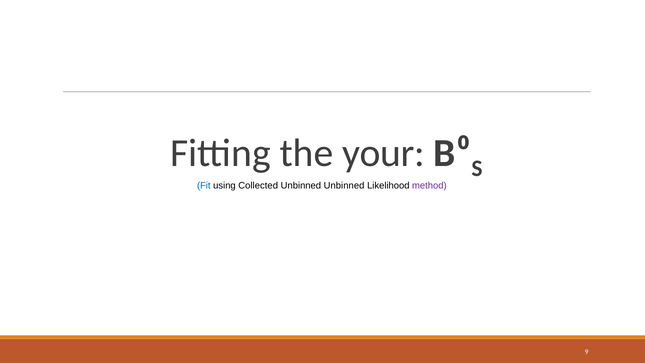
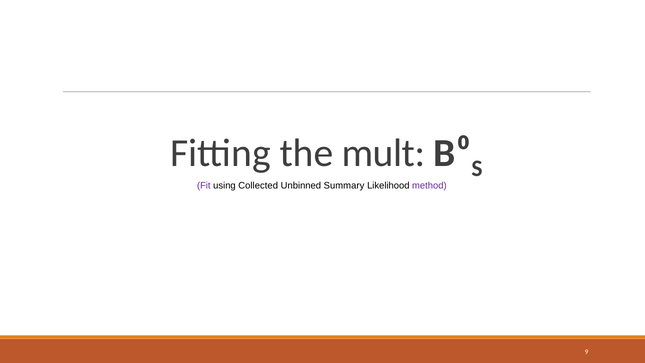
your: your -> mult
Fit colour: blue -> purple
Unbinned Unbinned: Unbinned -> Summary
